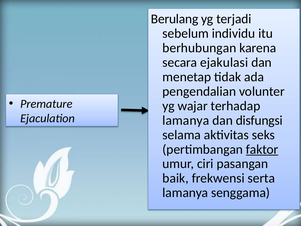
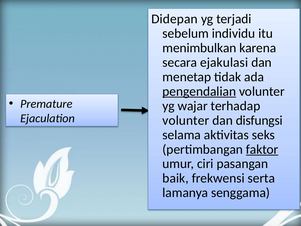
Berulang: Berulang -> Didepan
berhubungan: berhubungan -> menimbulkan
pengendalian underline: none -> present
lamanya at (186, 120): lamanya -> volunter
